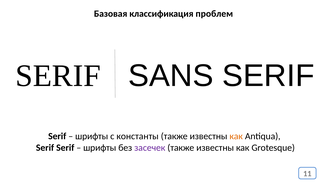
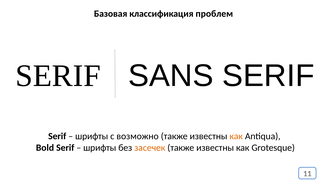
константы: константы -> возможно
Serif at (45, 148): Serif -> Bold
засечек colour: purple -> orange
